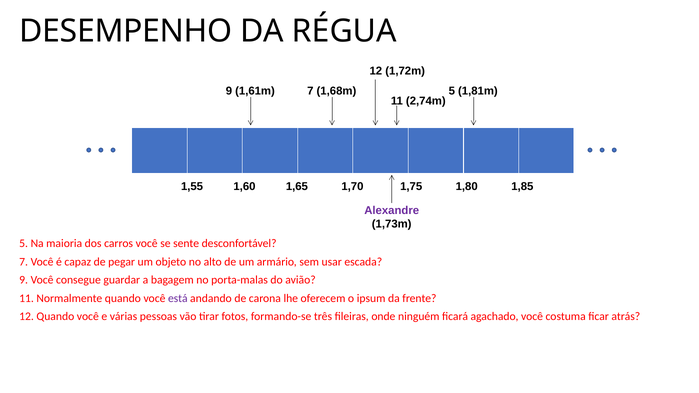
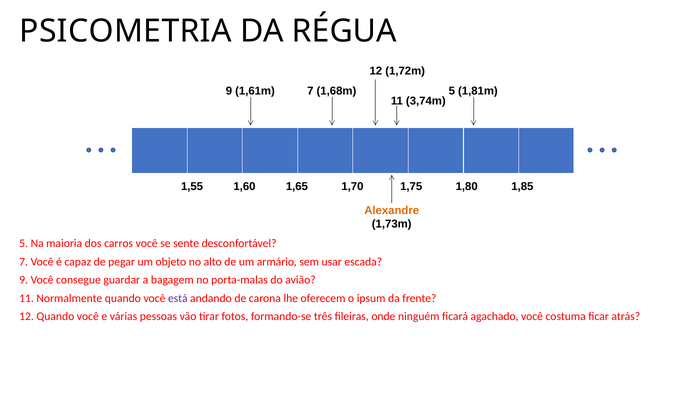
DESEMPENHO: DESEMPENHO -> PSICOMETRIA
2,74m: 2,74m -> 3,74m
Alexandre colour: purple -> orange
